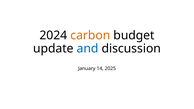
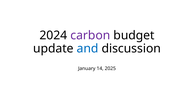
carbon colour: orange -> purple
